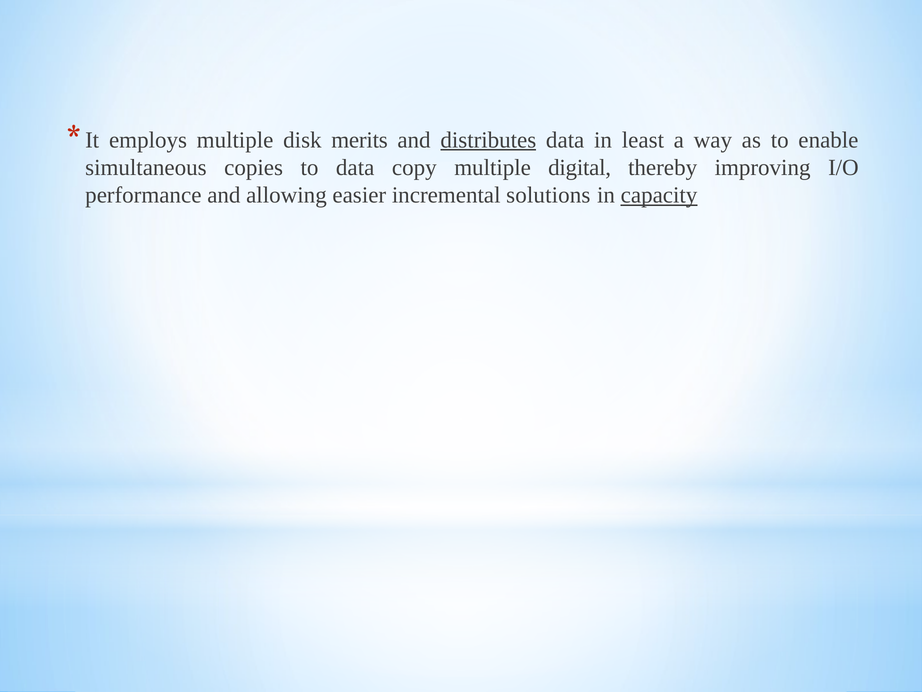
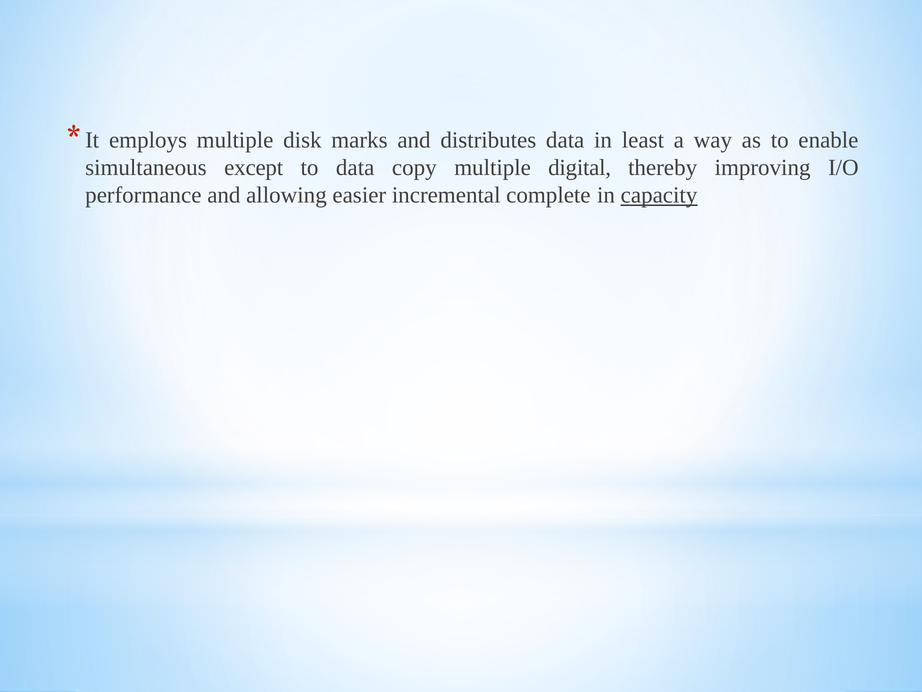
merits: merits -> marks
distributes underline: present -> none
copies: copies -> except
solutions: solutions -> complete
